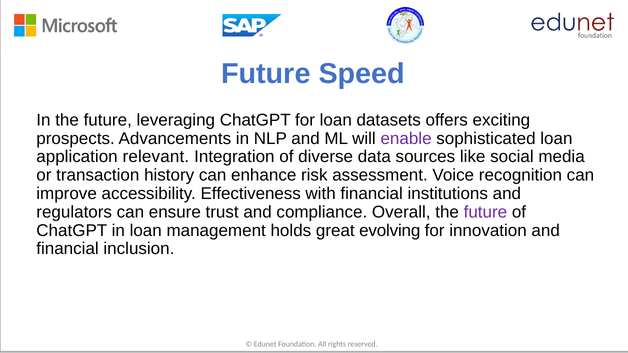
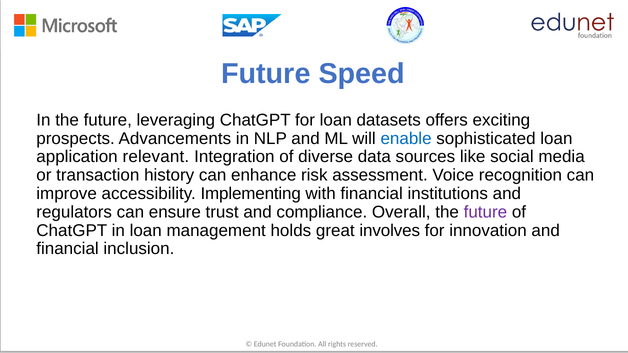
enable colour: purple -> blue
Effectiveness: Effectiveness -> Implementing
evolving: evolving -> involves
